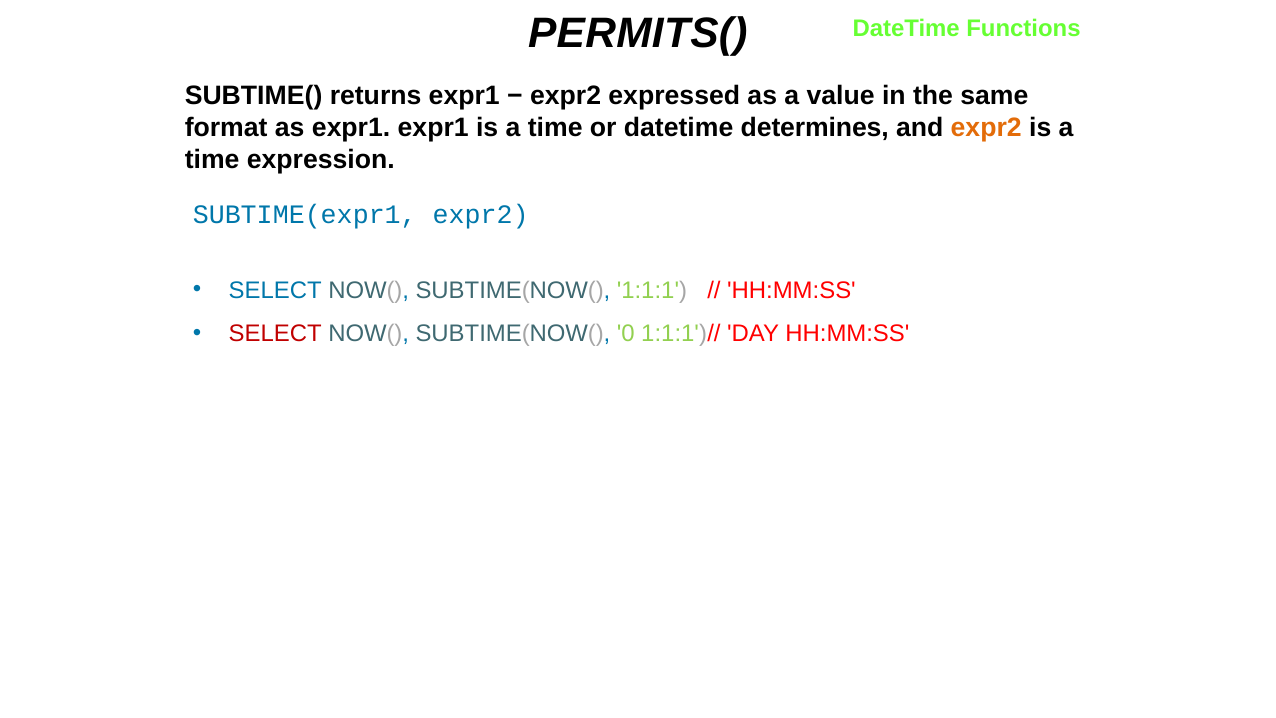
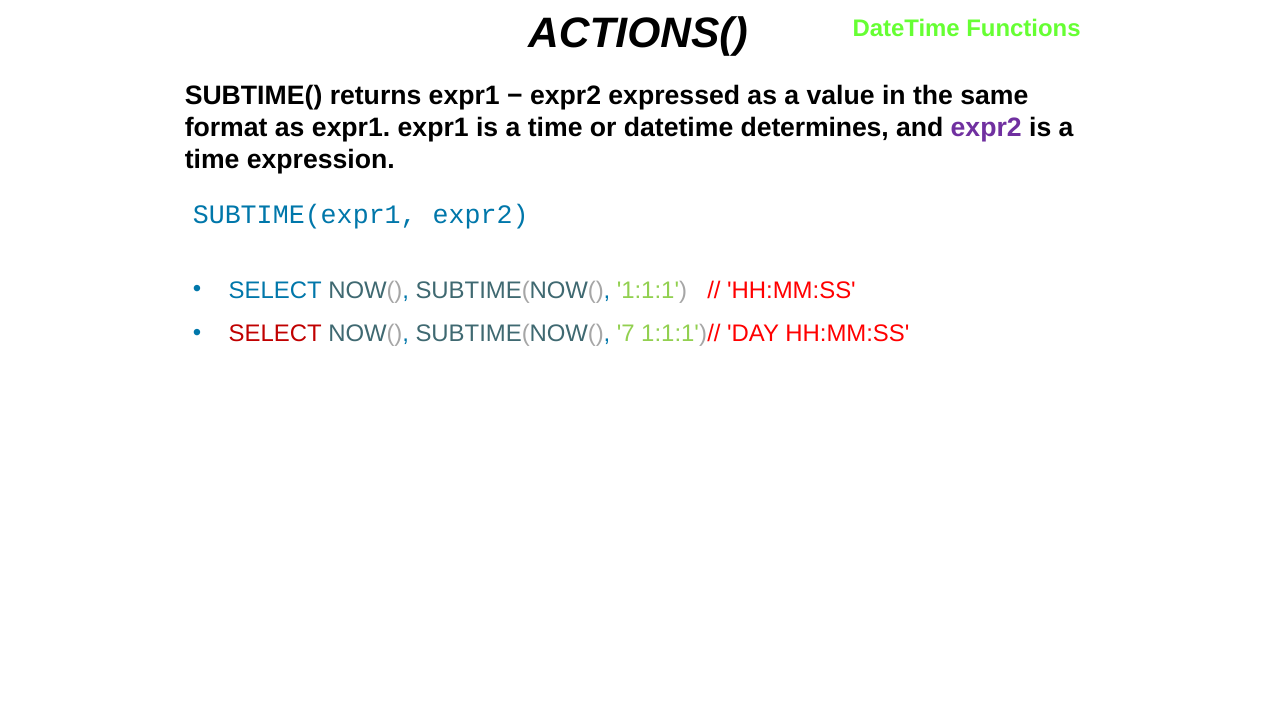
PERMITS(: PERMITS( -> ACTIONS(
expr2 at (986, 128) colour: orange -> purple
0: 0 -> 7
